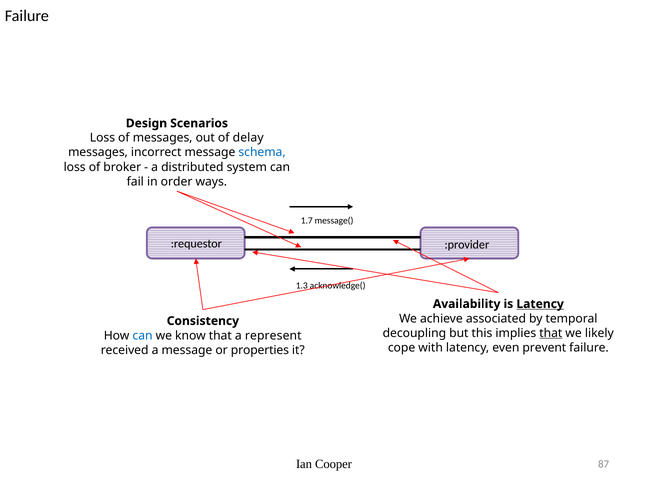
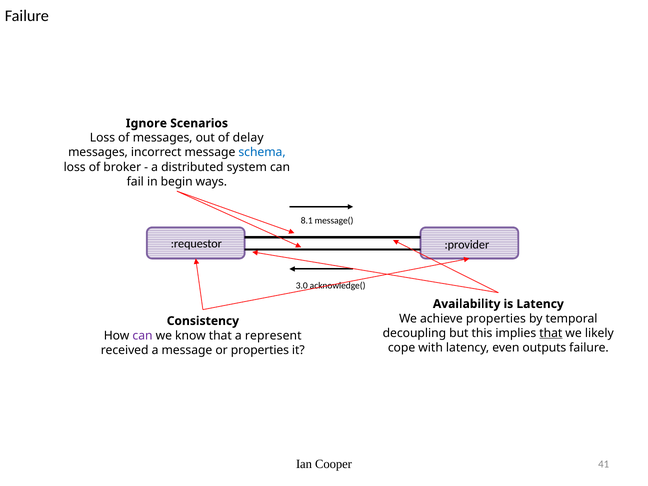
Design: Design -> Ignore
order: order -> begin
1.7: 1.7 -> 8.1
1.3: 1.3 -> 3.0
Latency at (540, 304) underline: present -> none
achieve associated: associated -> properties
can at (143, 336) colour: blue -> purple
prevent: prevent -> outputs
87: 87 -> 41
